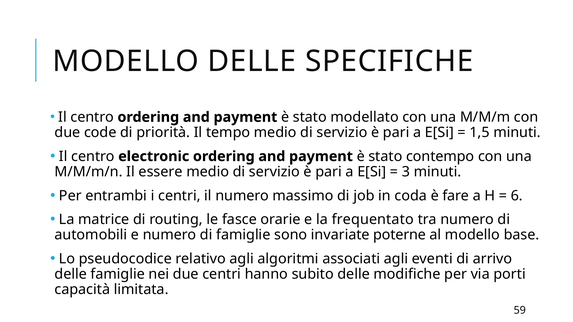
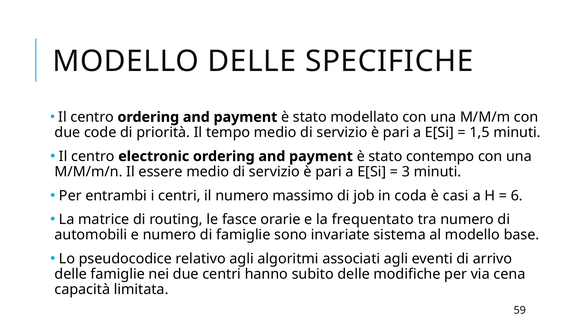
fare: fare -> casi
poterne: poterne -> sistema
porti: porti -> cena
